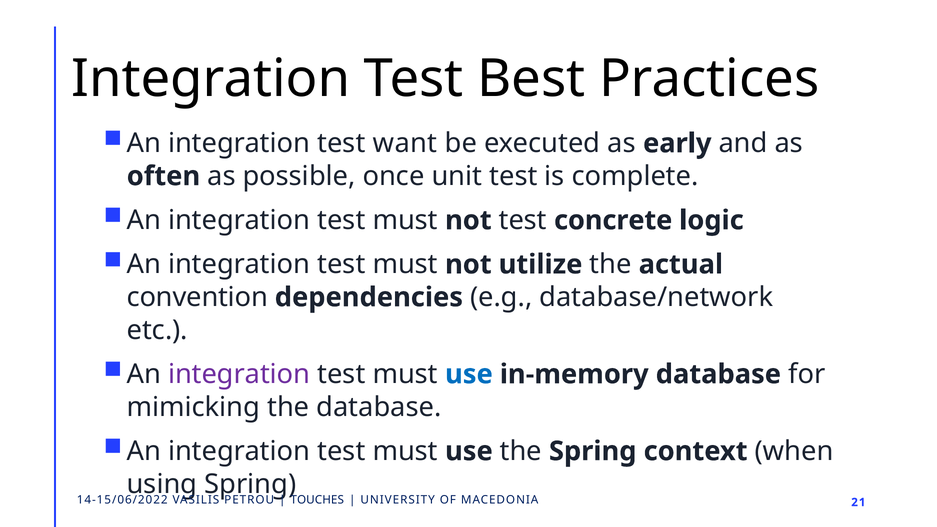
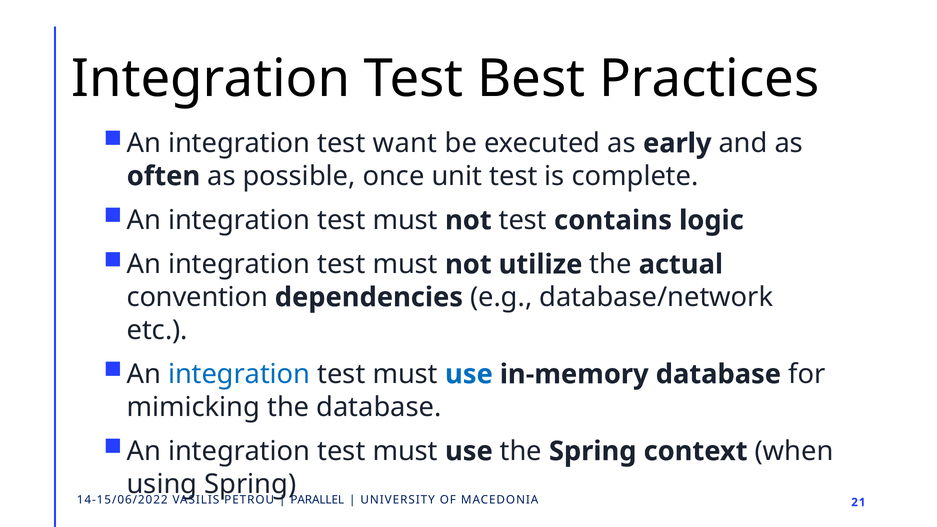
concrete: concrete -> contains
integration at (239, 374) colour: purple -> blue
TOUCHES: TOUCHES -> PARALLEL
